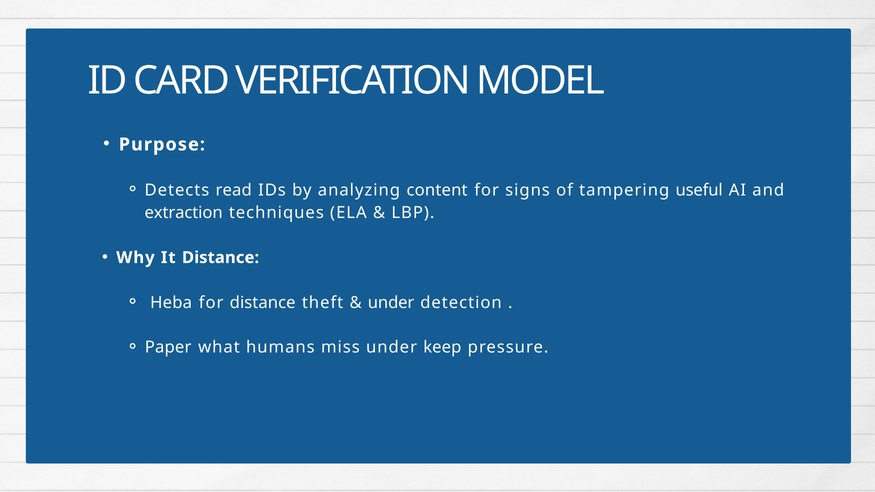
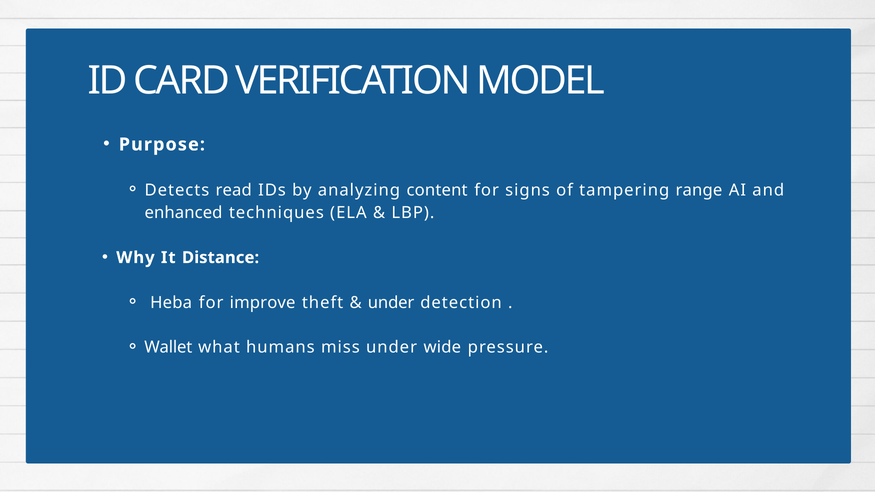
useful: useful -> range
extraction: extraction -> enhanced
for distance: distance -> improve
Paper: Paper -> Wallet
keep: keep -> wide
